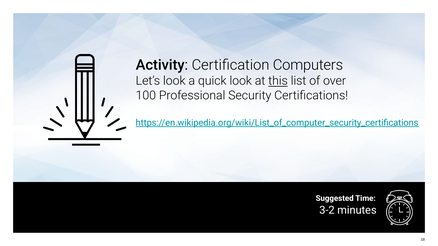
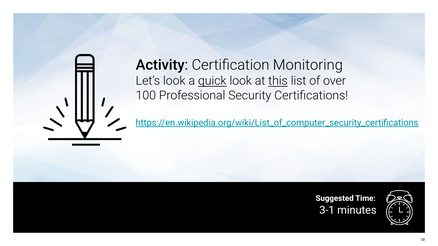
Computers: Computers -> Monitoring
quick underline: none -> present
3-2: 3-2 -> 3-1
